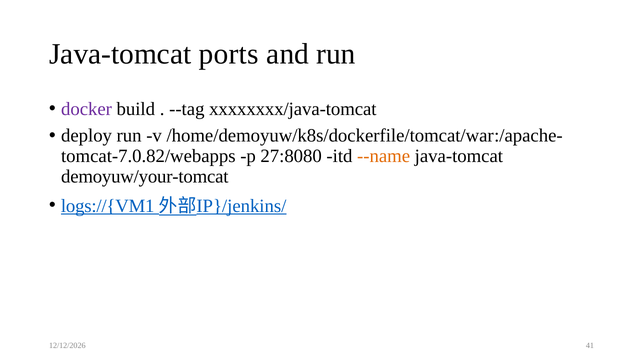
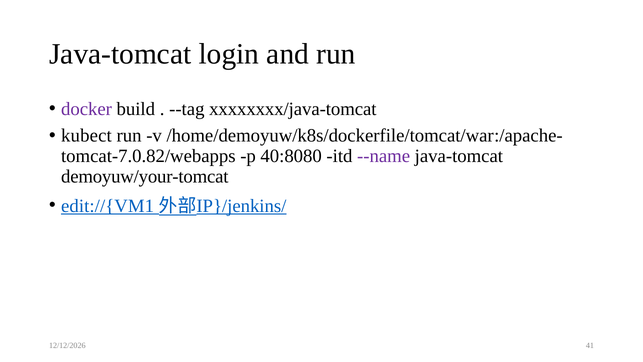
ports: ports -> login
deploy: deploy -> kubect
27:8080: 27:8080 -> 40:8080
--name colour: orange -> purple
logs://{VM1: logs://{VM1 -> edit://{VM1
